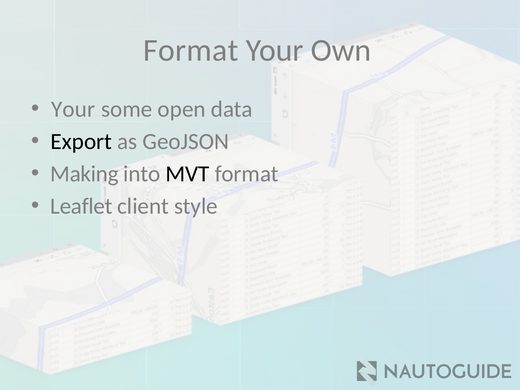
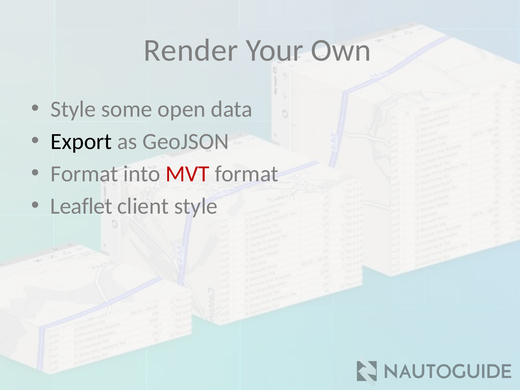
Format at (191, 50): Format -> Render
Your at (73, 109): Your -> Style
Making at (84, 174): Making -> Format
MVT colour: black -> red
